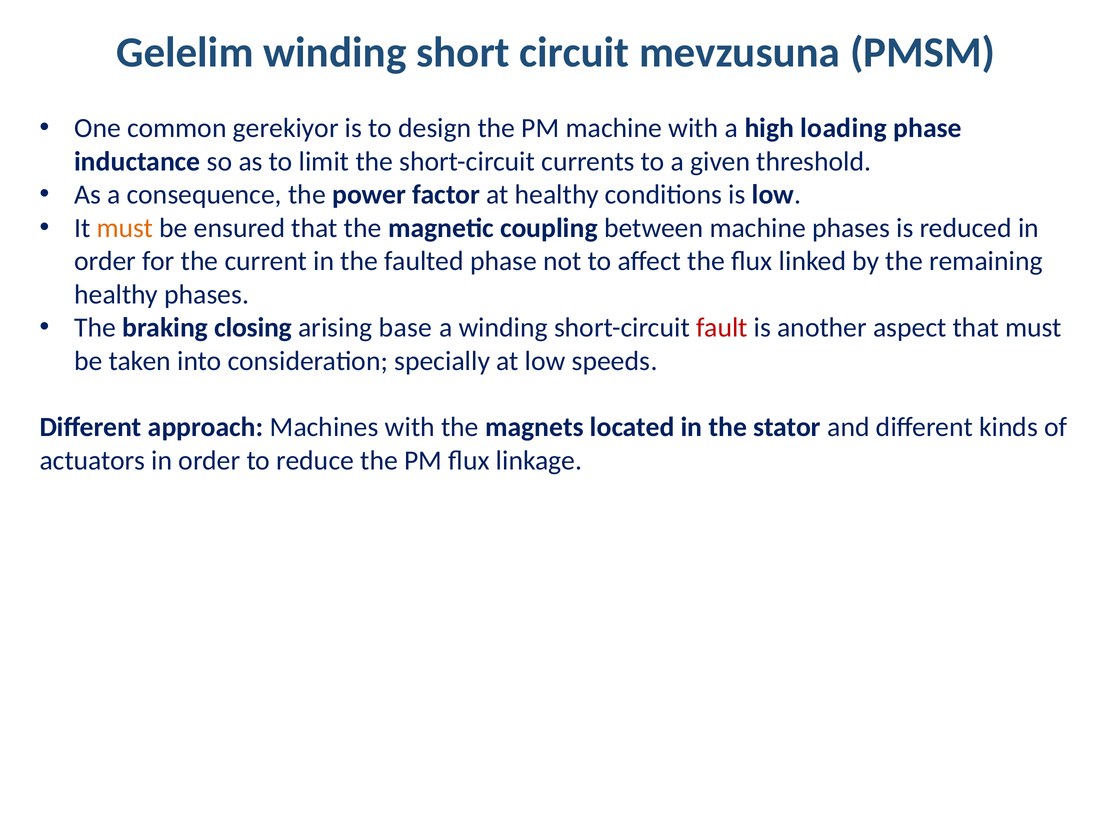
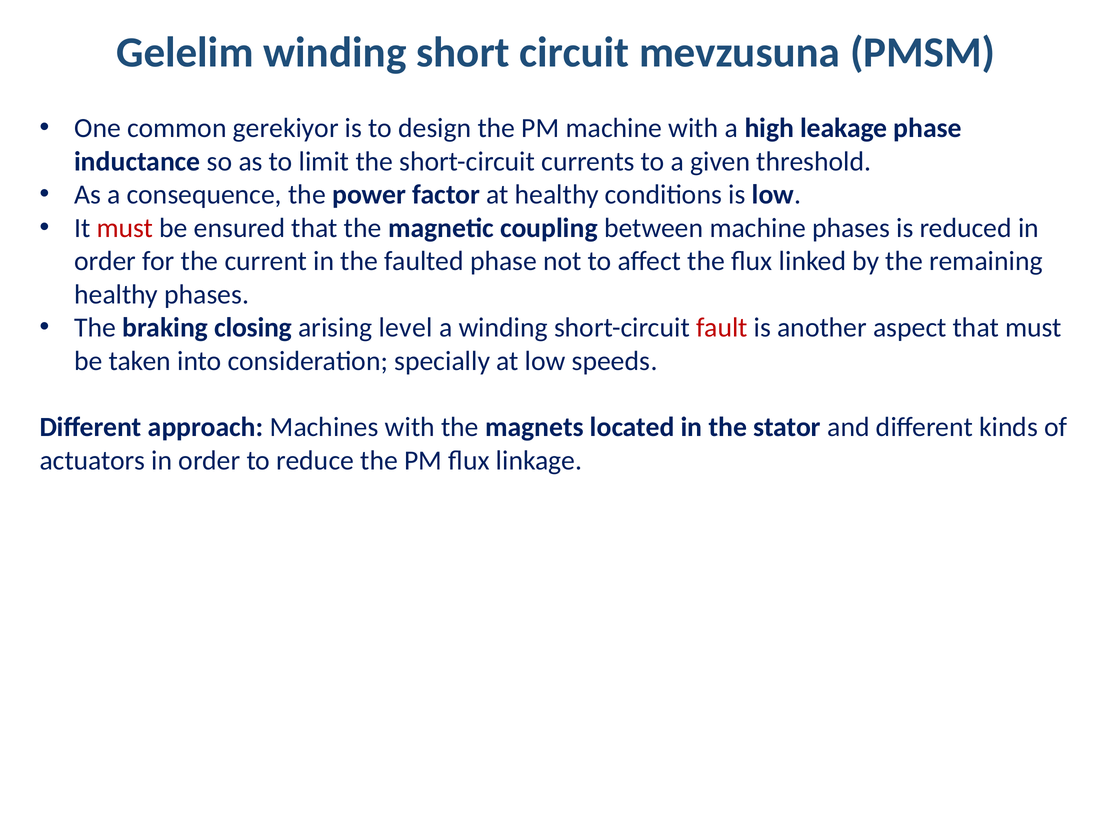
loading: loading -> leakage
must at (125, 228) colour: orange -> red
base: base -> level
